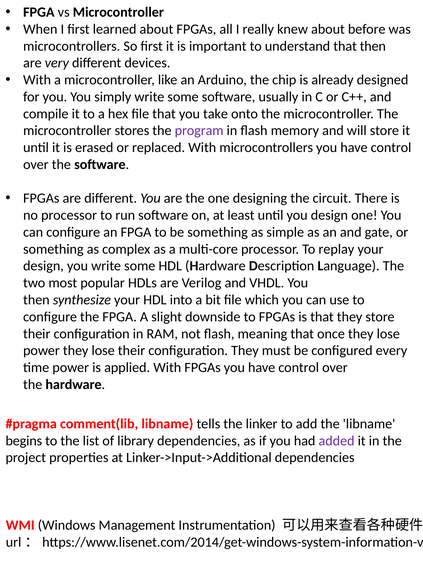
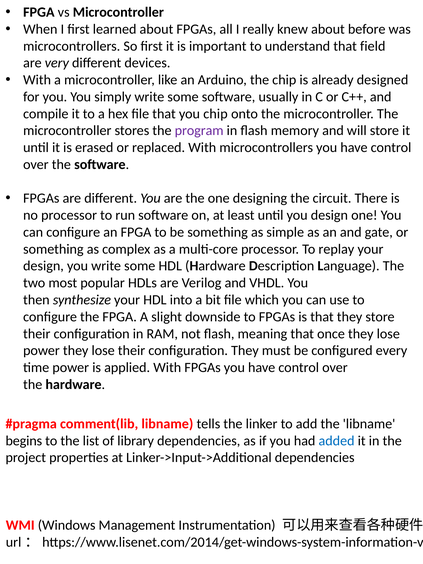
that then: then -> field
you take: take -> chip
added colour: purple -> blue
